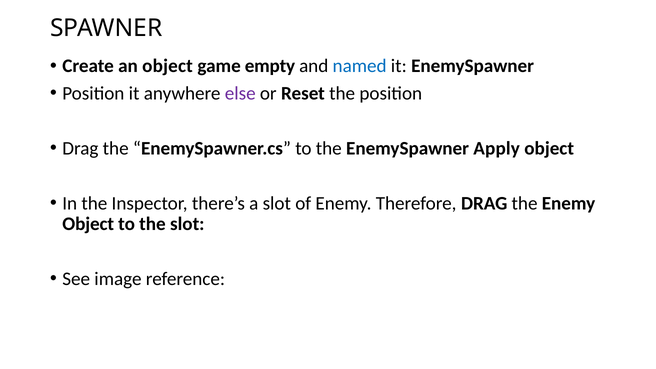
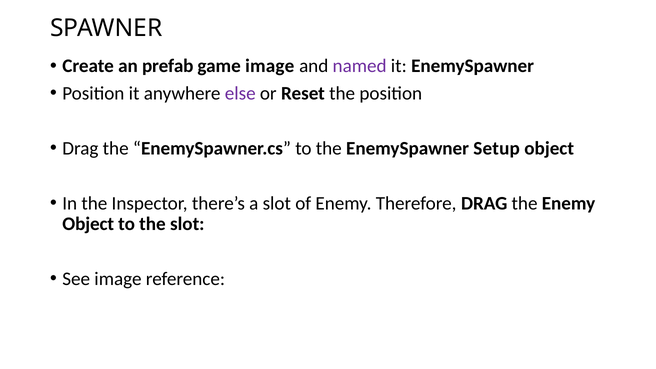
an object: object -> prefab
game empty: empty -> image
named colour: blue -> purple
Apply: Apply -> Setup
